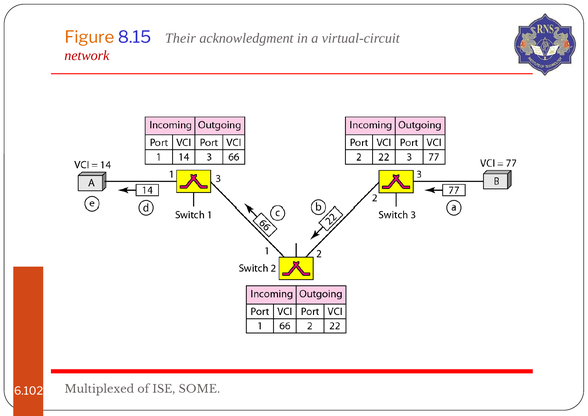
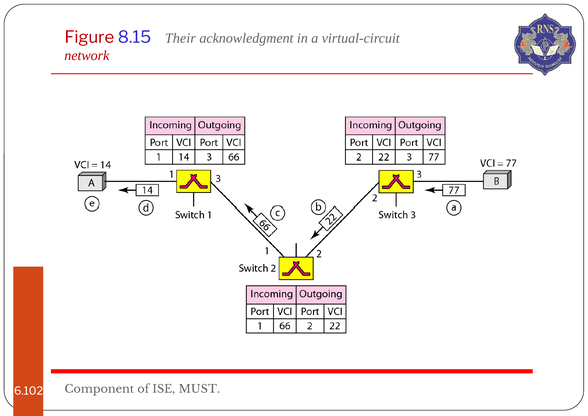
Figure colour: orange -> red
Multiplexed: Multiplexed -> Component
SOME: SOME -> MUST
